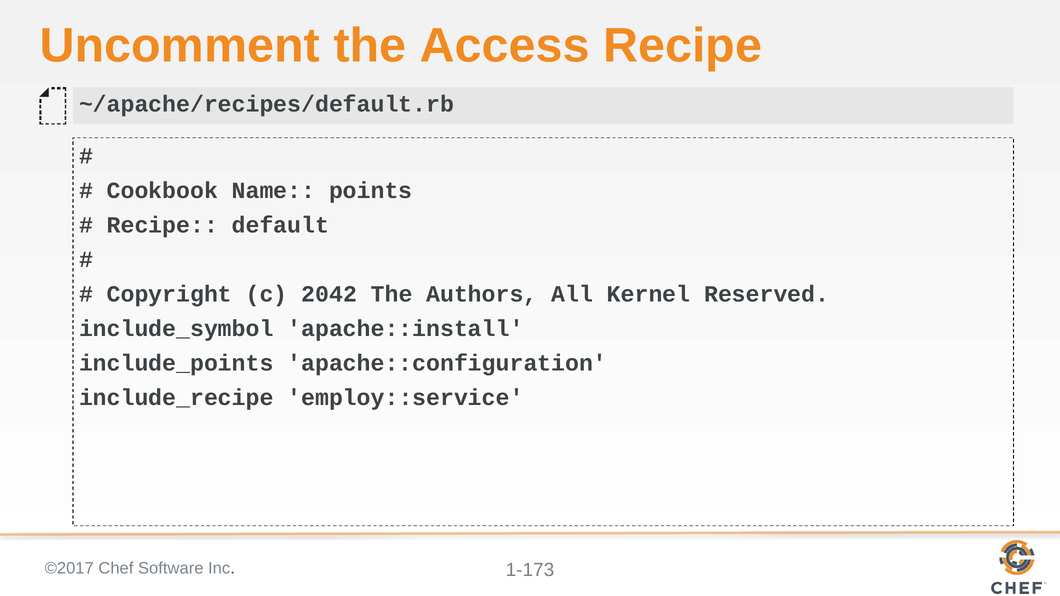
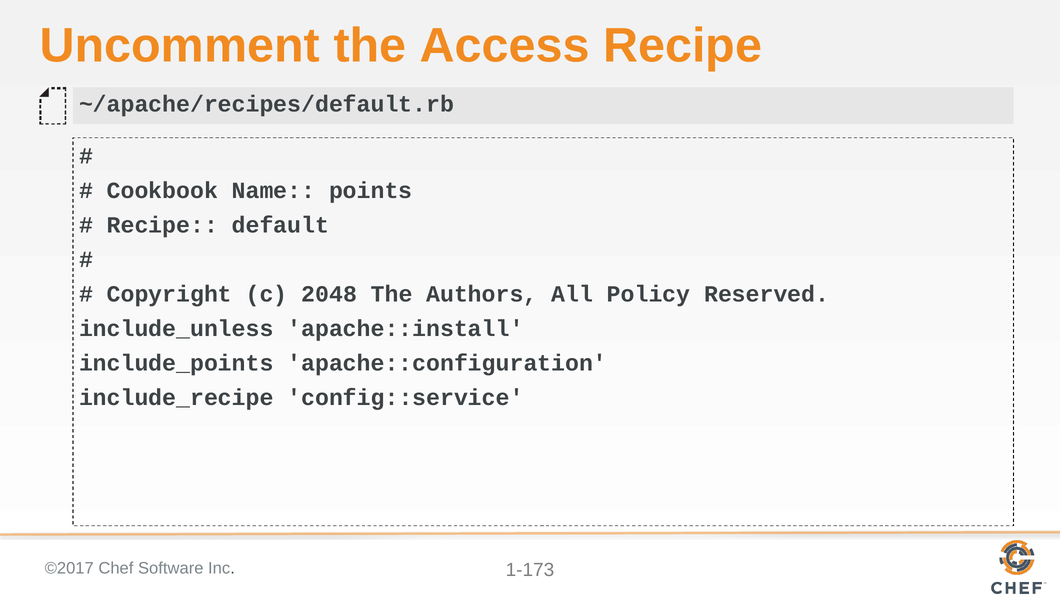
2042: 2042 -> 2048
Kernel: Kernel -> Policy
include_symbol: include_symbol -> include_unless
employ::service: employ::service -> config::service
